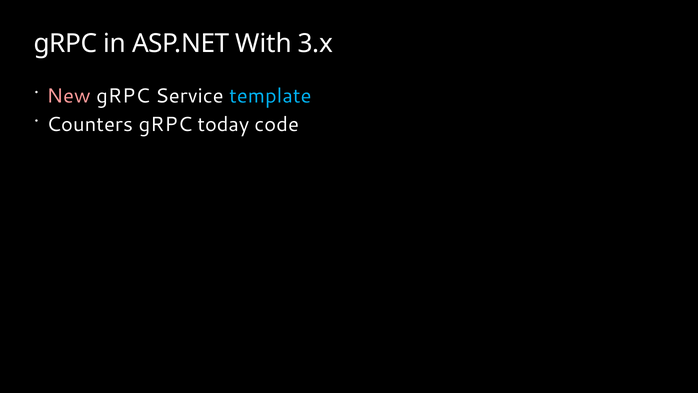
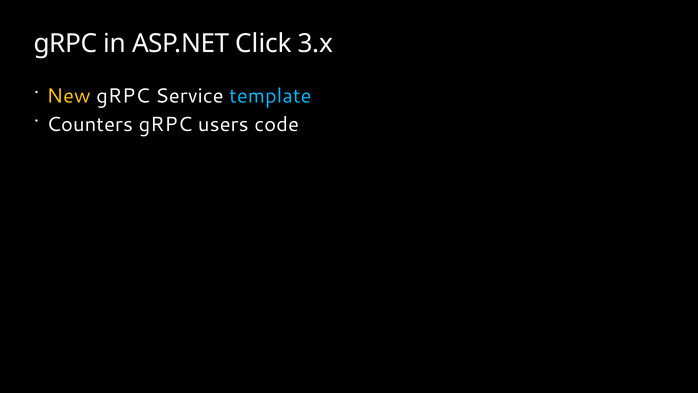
With: With -> Click
New colour: pink -> yellow
today: today -> users
